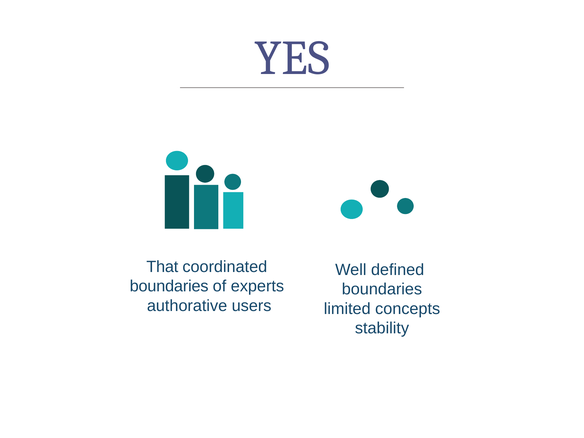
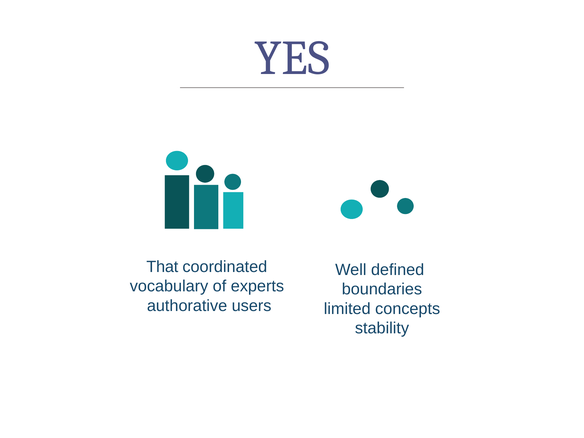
boundaries at (169, 286): boundaries -> vocabulary
